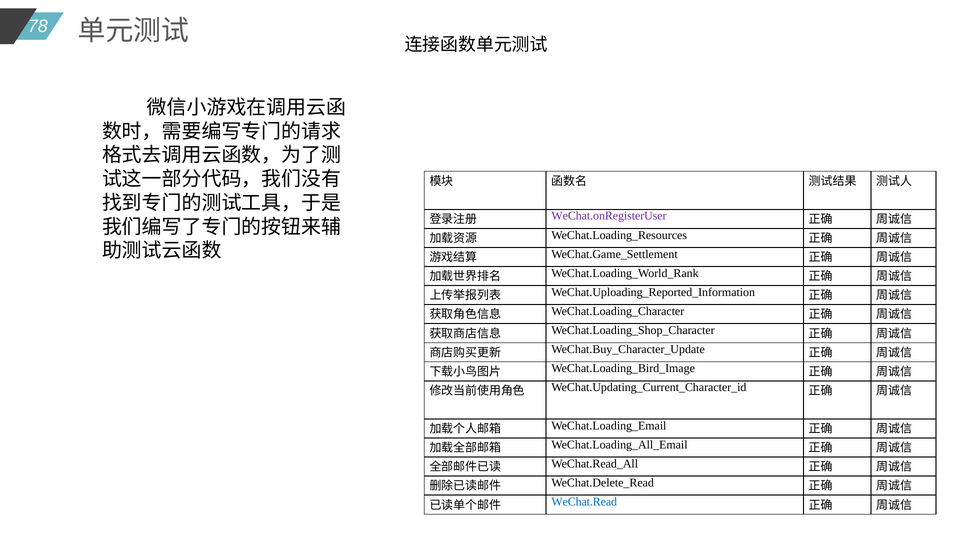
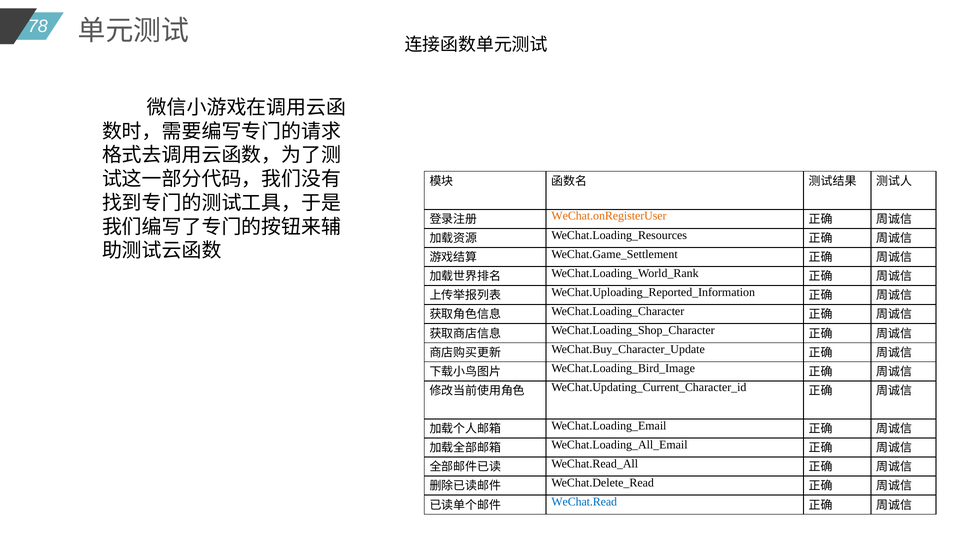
WeChat.onRegisterUser colour: purple -> orange
